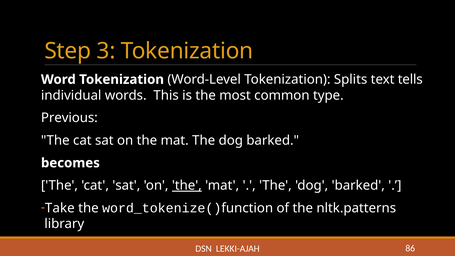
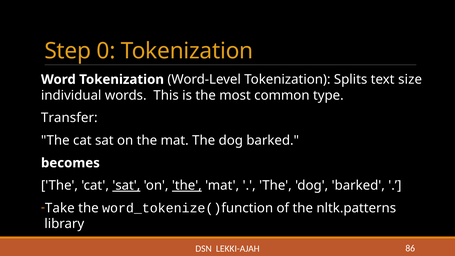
3: 3 -> 0
tells: tells -> size
Previous: Previous -> Transfer
sat at (126, 185) underline: none -> present
